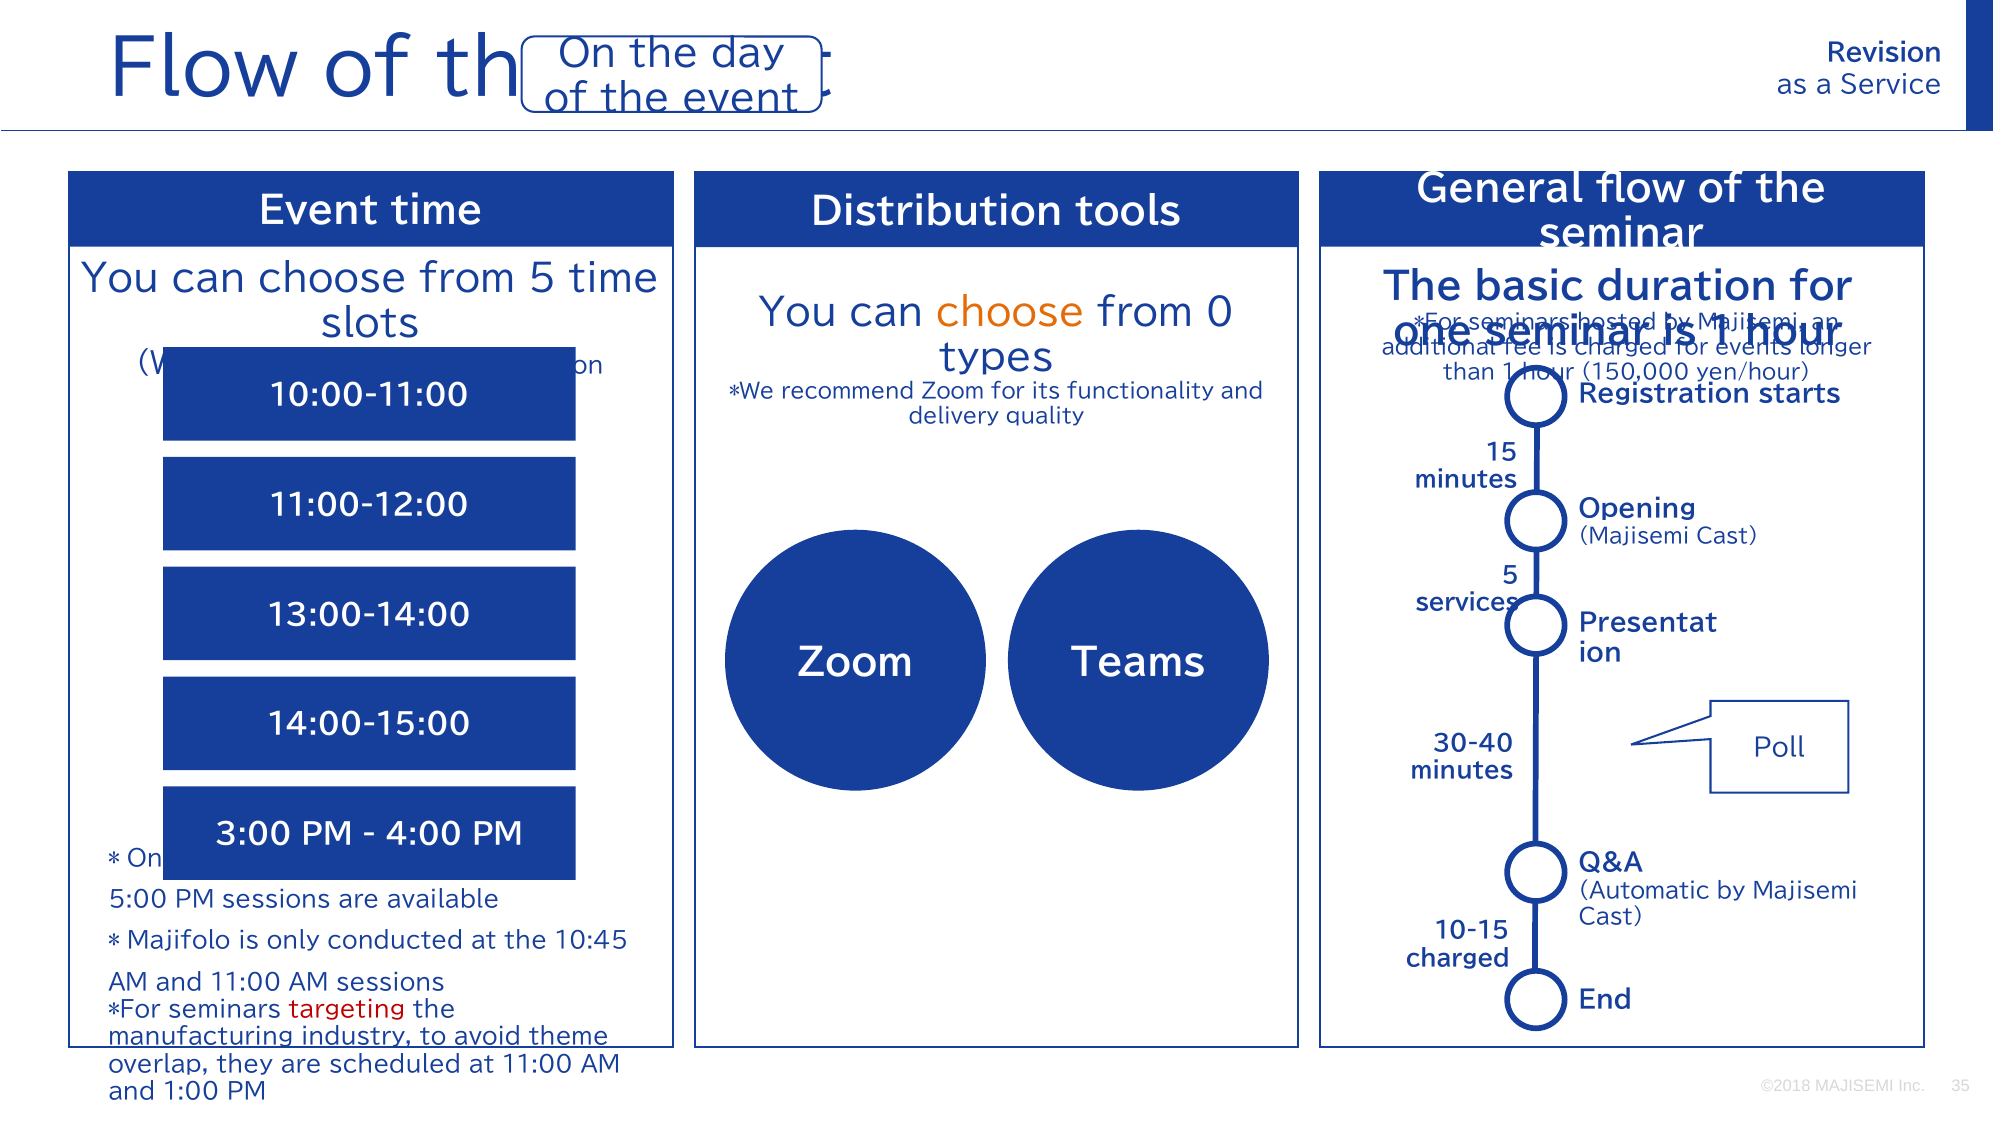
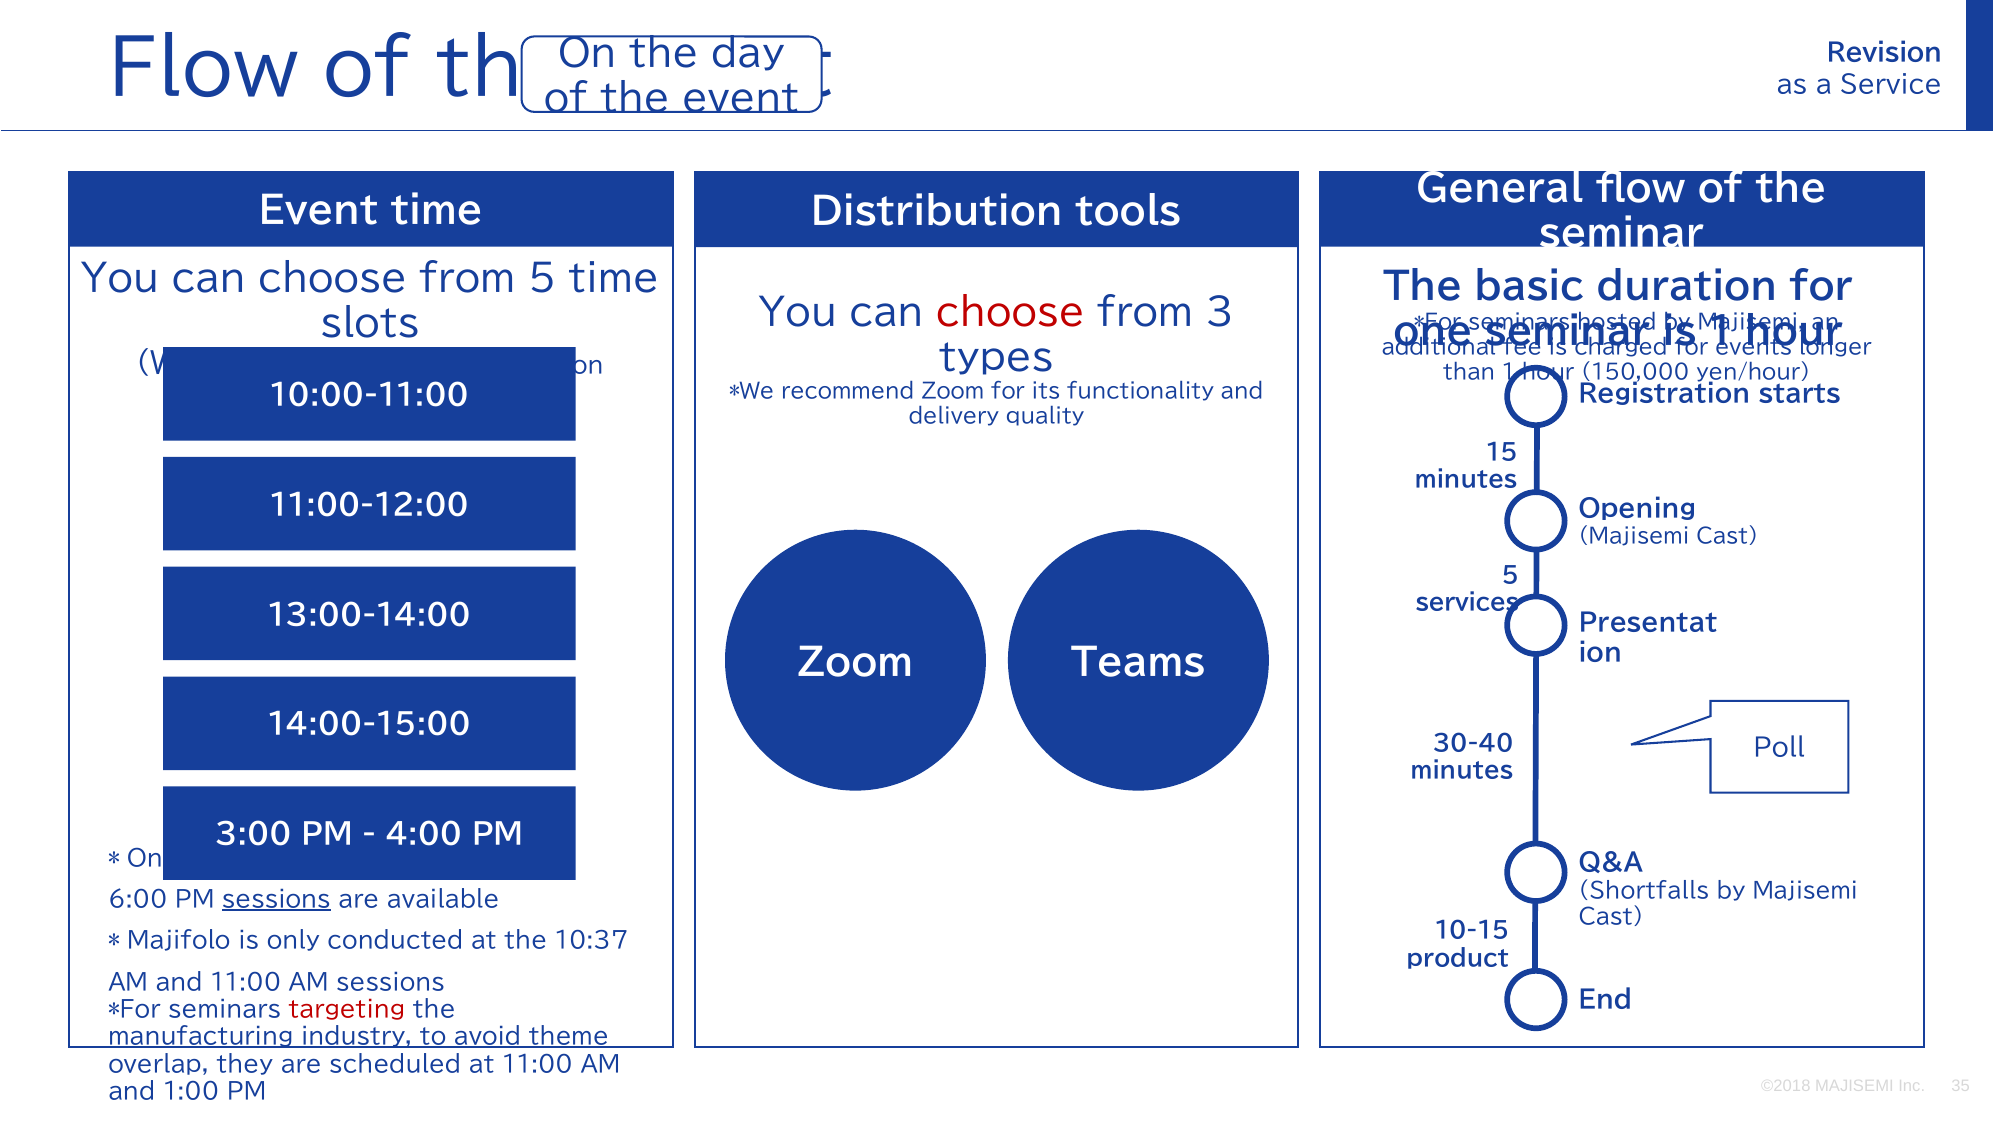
choose at (1010, 313) colour: orange -> red
0: 0 -> 3
Automatic: Automatic -> Shortfalls
5:00: 5:00 -> 6:00
sessions at (276, 900) underline: none -> present
10:45: 10:45 -> 10:37
charged at (1458, 959): charged -> product
